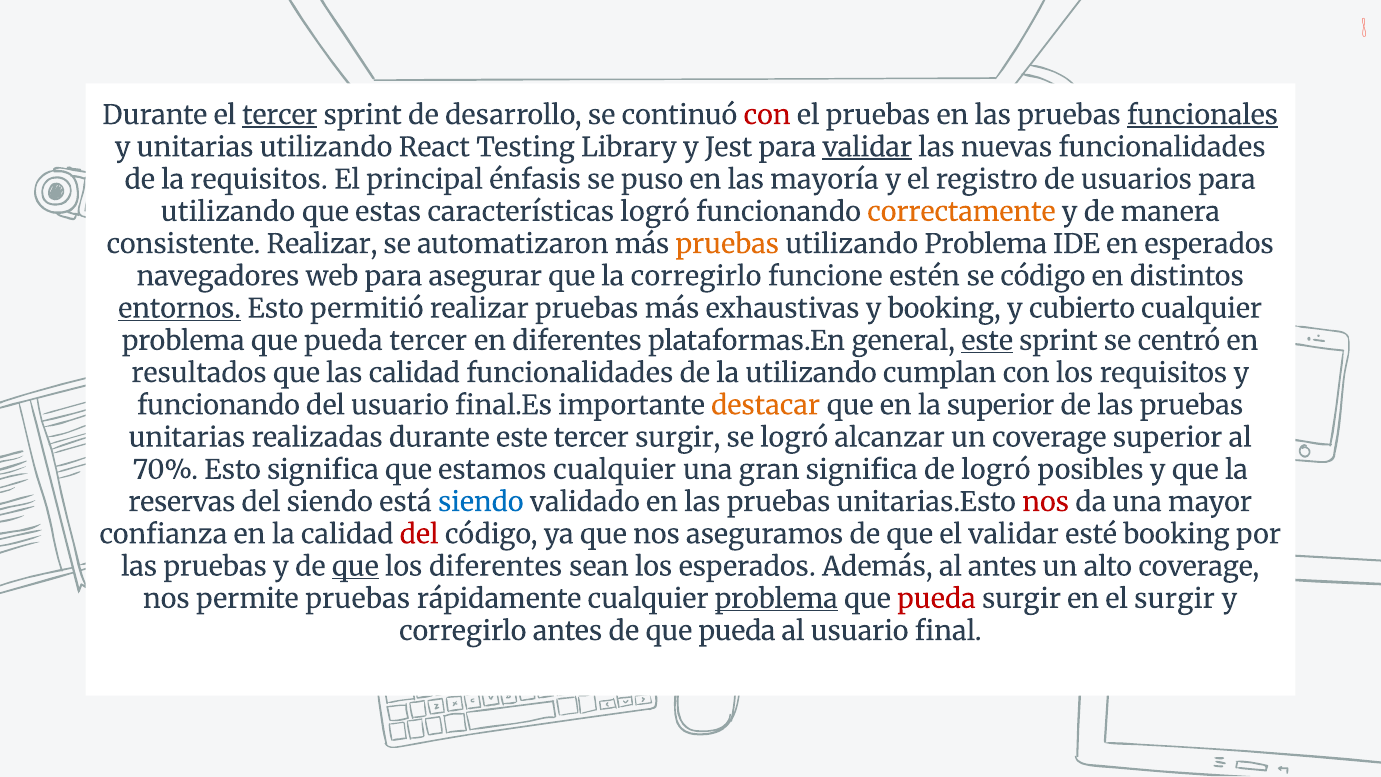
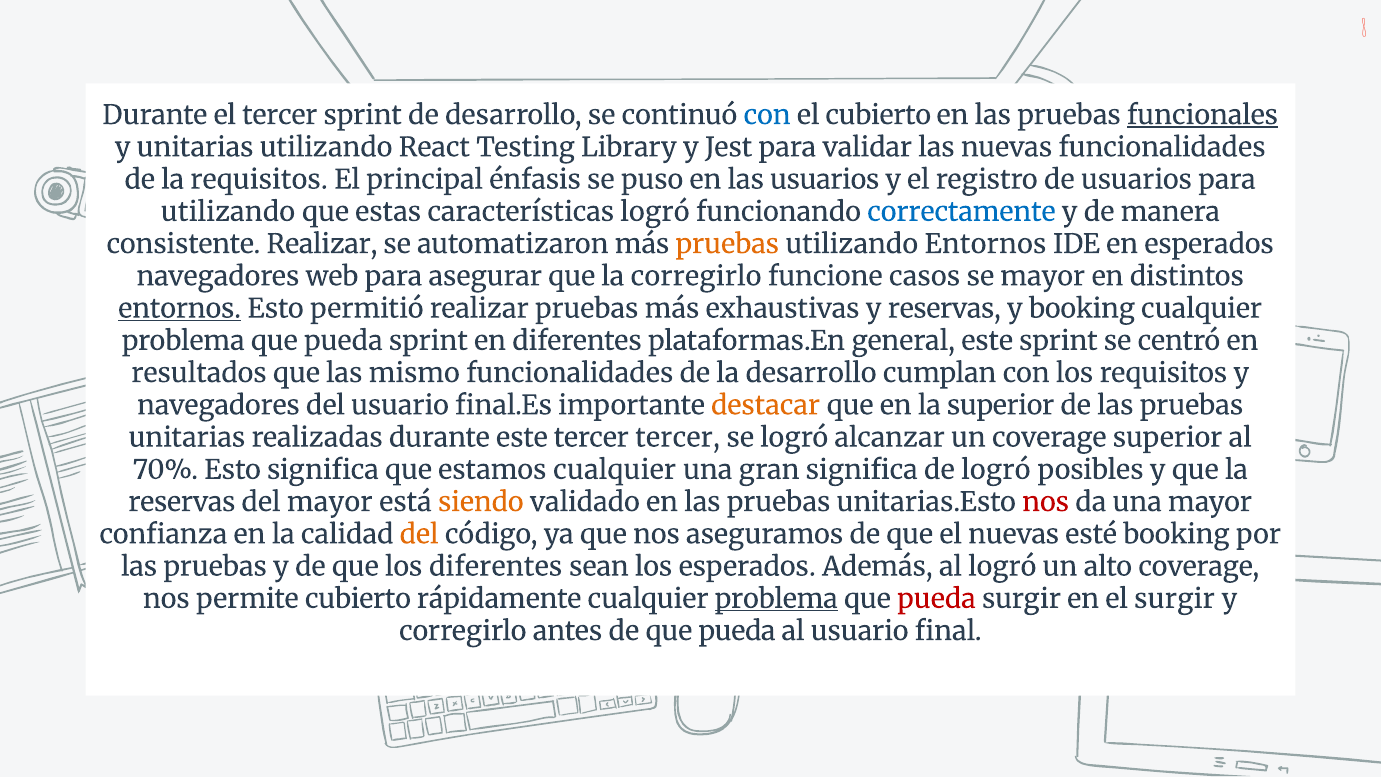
tercer at (280, 115) underline: present -> none
con at (767, 115) colour: red -> blue
el pruebas: pruebas -> cubierto
validar at (867, 148) underline: present -> none
las mayoría: mayoría -> usuarios
correctamente colour: orange -> blue
utilizando Problema: Problema -> Entornos
estén: estén -> casos
se código: código -> mayor
y booking: booking -> reservas
y cubierto: cubierto -> booking
pueda tercer: tercer -> sprint
este at (987, 341) underline: present -> none
las calidad: calidad -> mismo
la utilizando: utilizando -> desarrollo
funcionando at (219, 405): funcionando -> navegadores
tercer surgir: surgir -> tercer
del siendo: siendo -> mayor
siendo at (481, 502) colour: blue -> orange
del at (419, 534) colour: red -> orange
el validar: validar -> nuevas
que at (355, 567) underline: present -> none
al antes: antes -> logró
permite pruebas: pruebas -> cubierto
